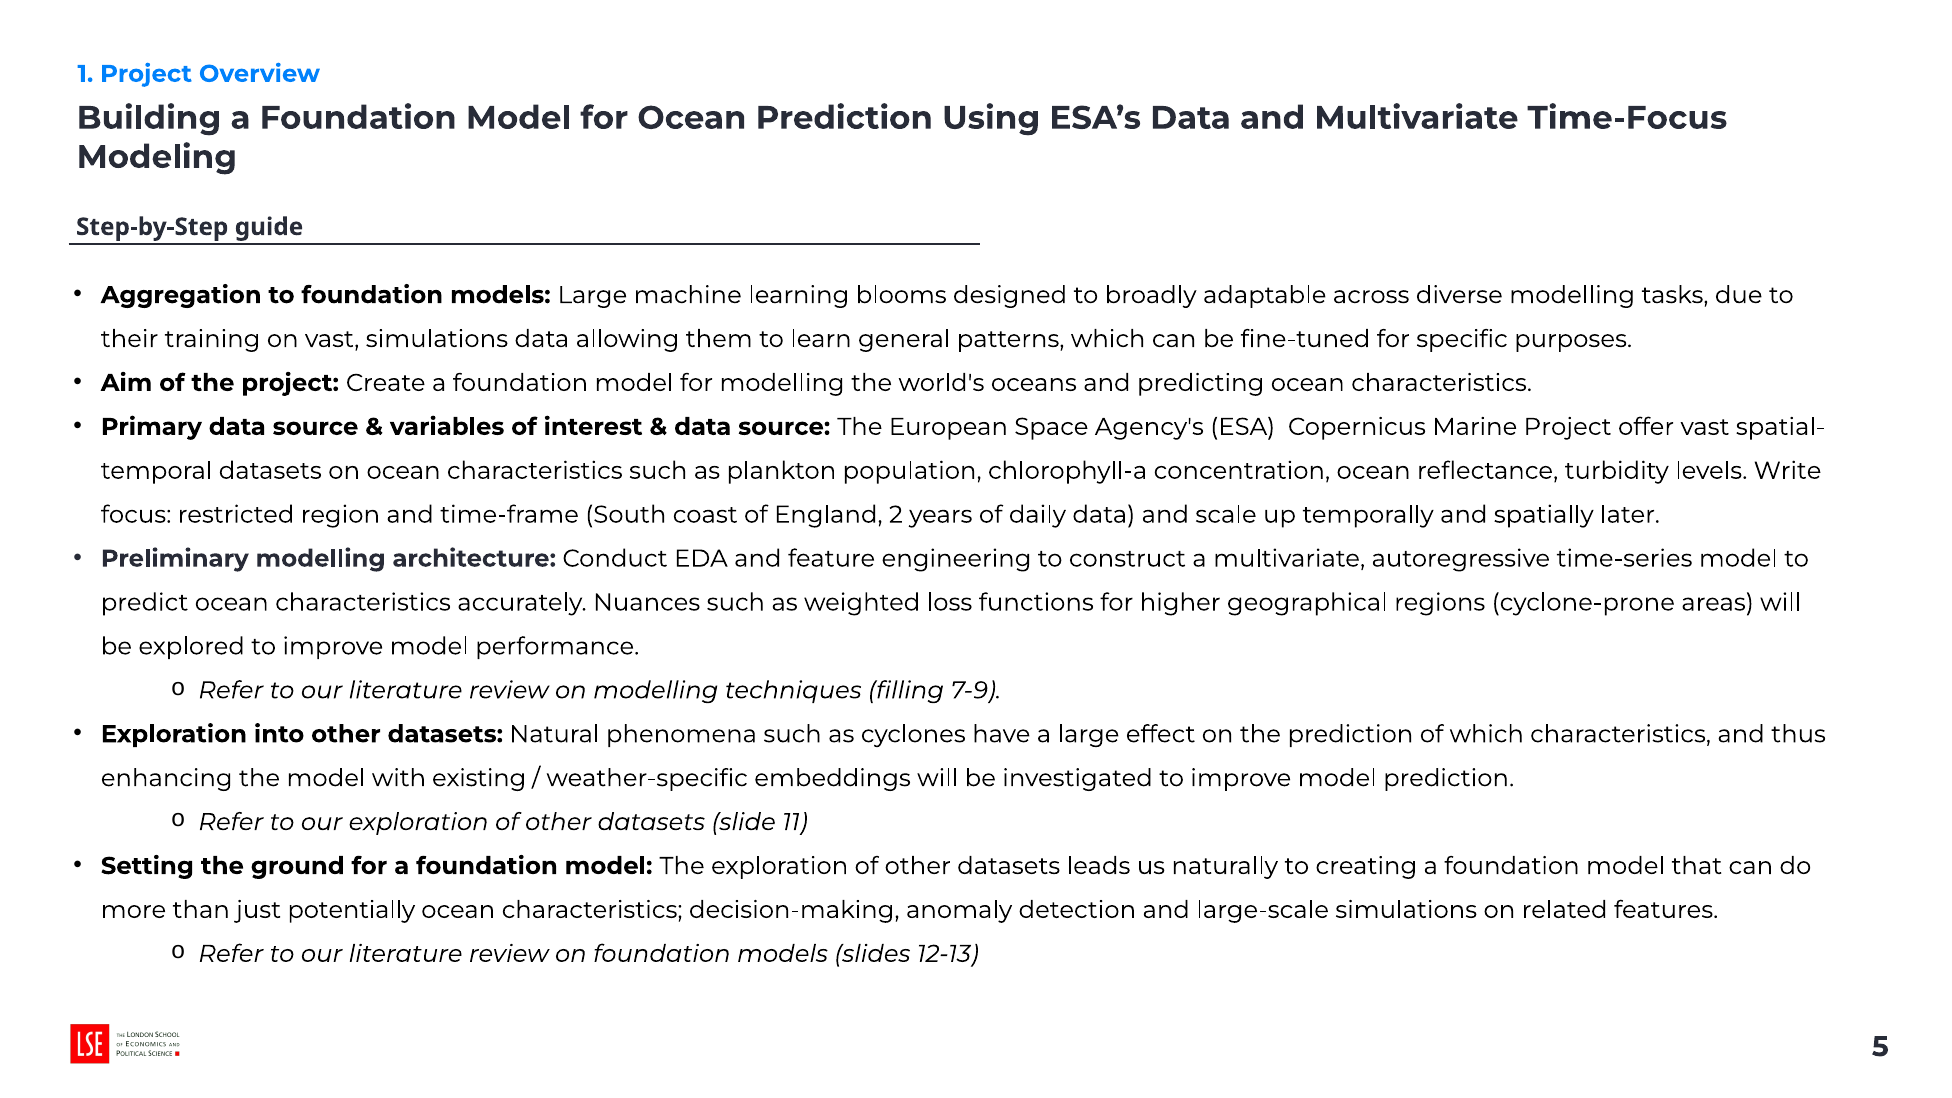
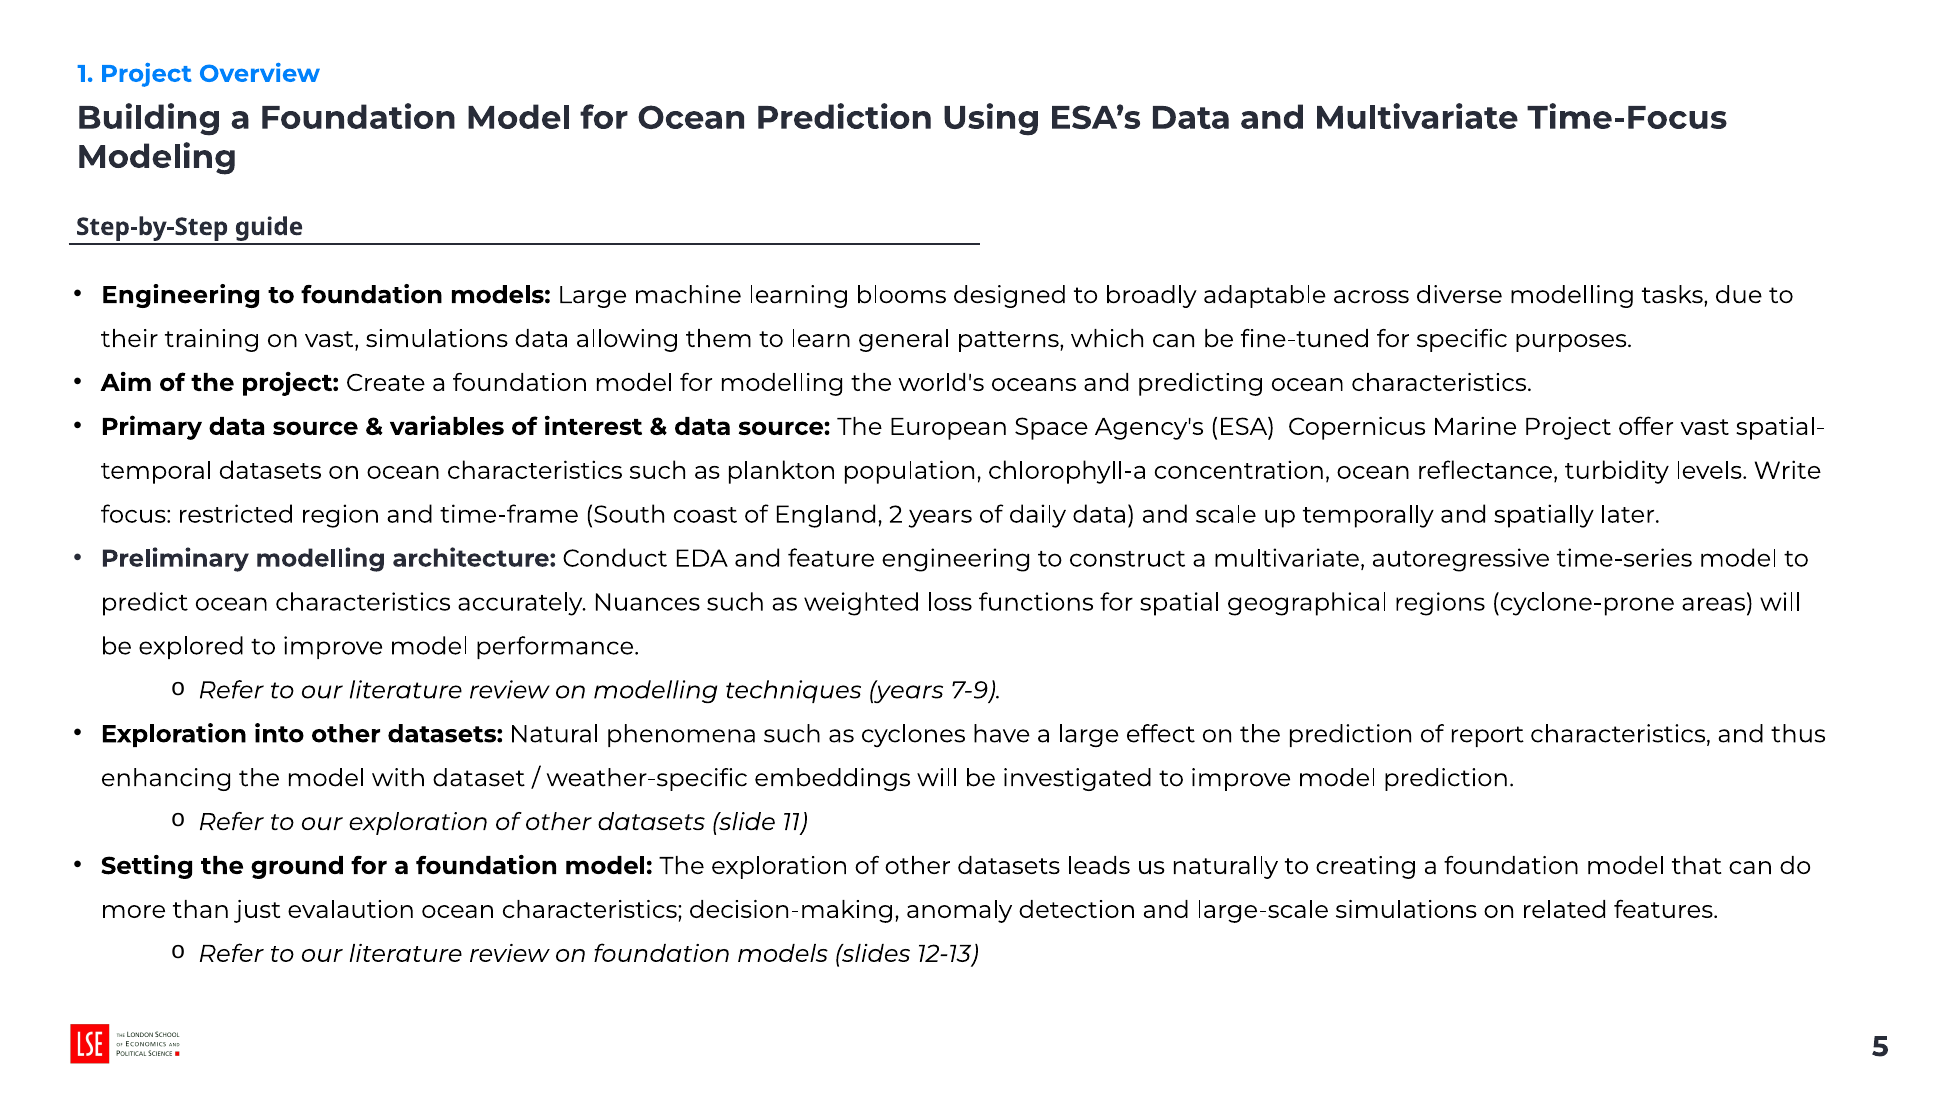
Aggregation at (181, 295): Aggregation -> Engineering
higher: higher -> spatial
techniques filling: filling -> years
of which: which -> report
existing: existing -> dataset
potentially: potentially -> evalaution
